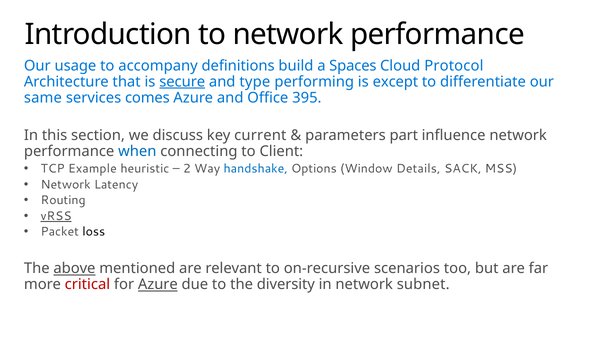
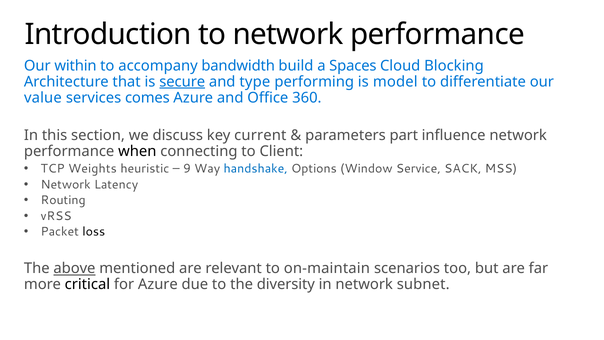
usage: usage -> within
definitions: definitions -> bandwidth
Protocol: Protocol -> Blocking
except: except -> model
same: same -> value
395: 395 -> 360
when colour: blue -> black
Example: Example -> Weights
2: 2 -> 9
Details: Details -> Service
vRSS underline: present -> none
on-recursive: on-recursive -> on-maintain
critical colour: red -> black
Azure at (158, 284) underline: present -> none
